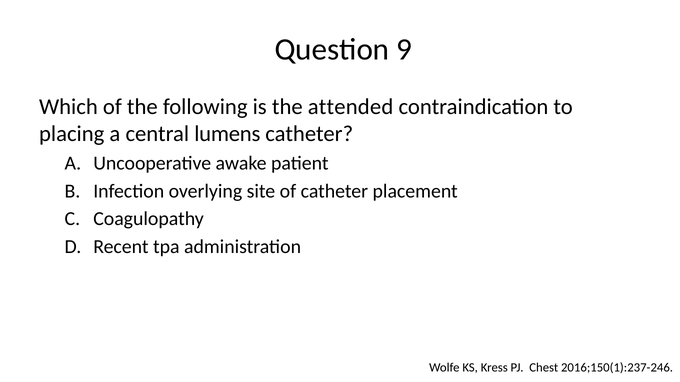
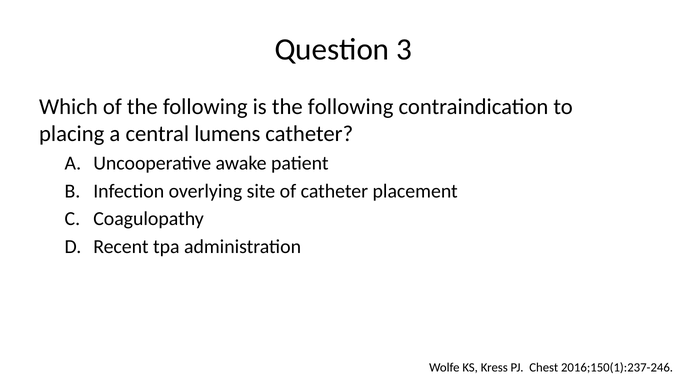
9: 9 -> 3
is the attended: attended -> following
